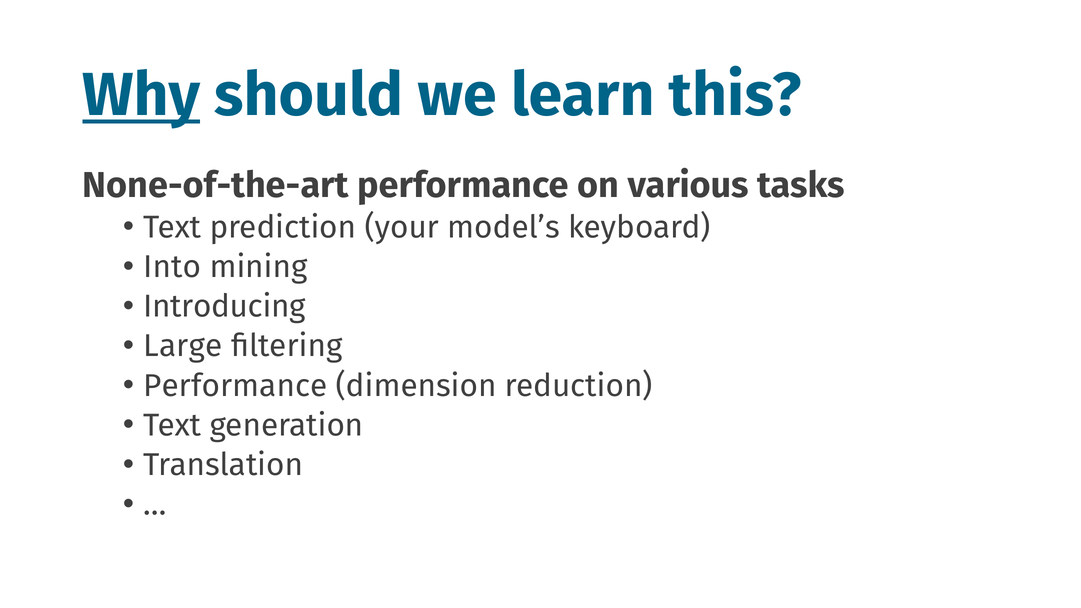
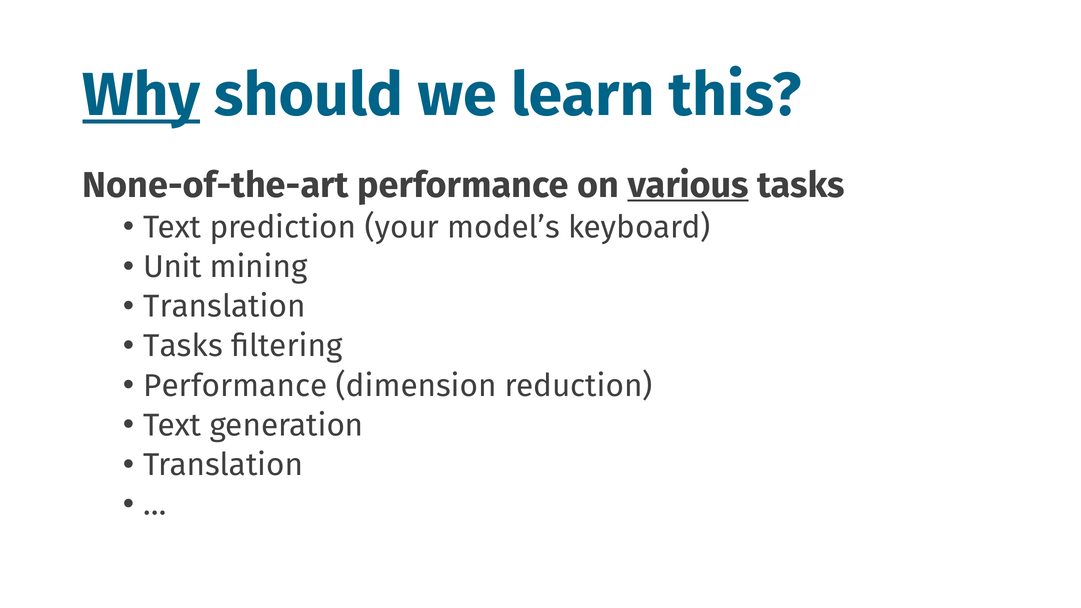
various underline: none -> present
Into: Into -> Unit
Introducing at (225, 306): Introducing -> Translation
Large at (183, 346): Large -> Tasks
